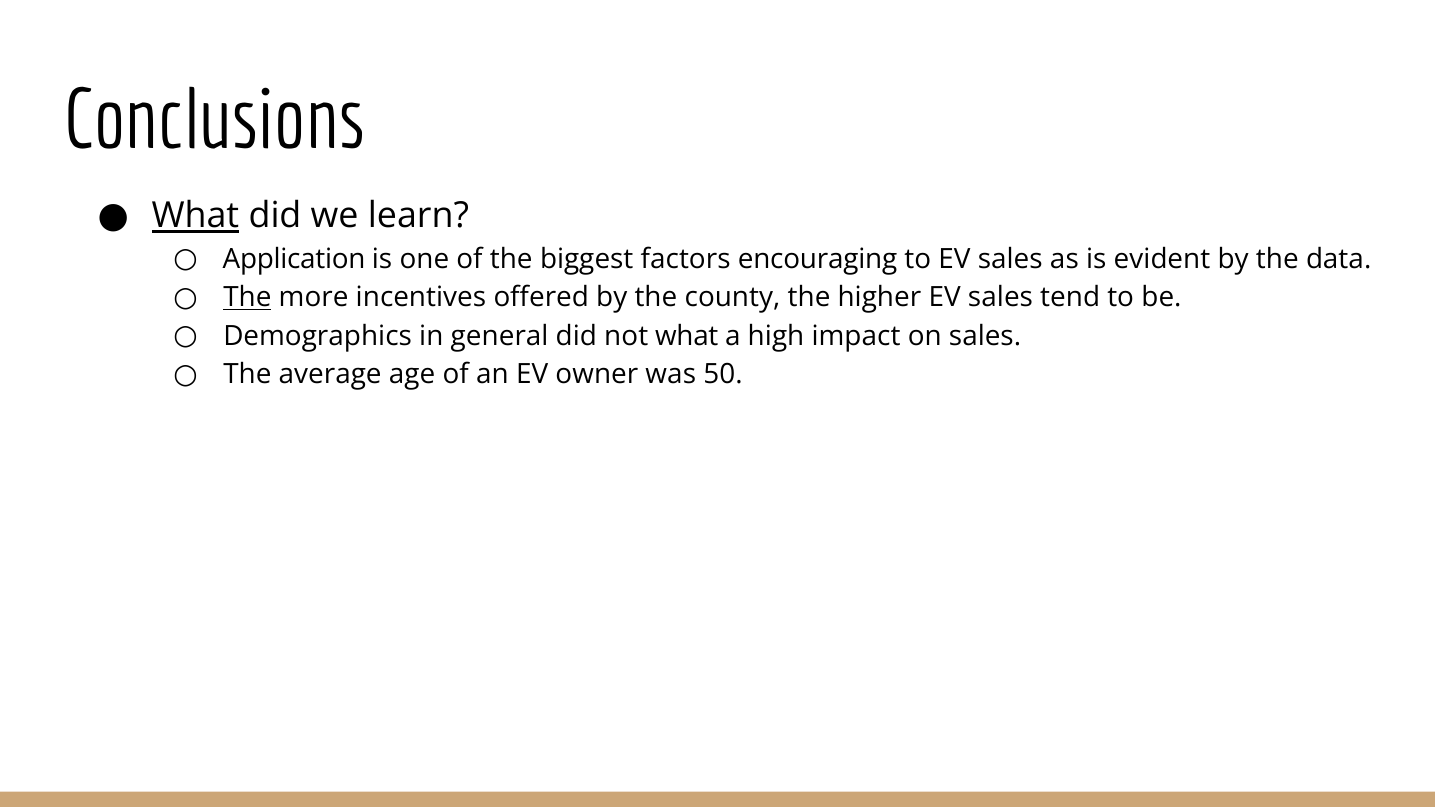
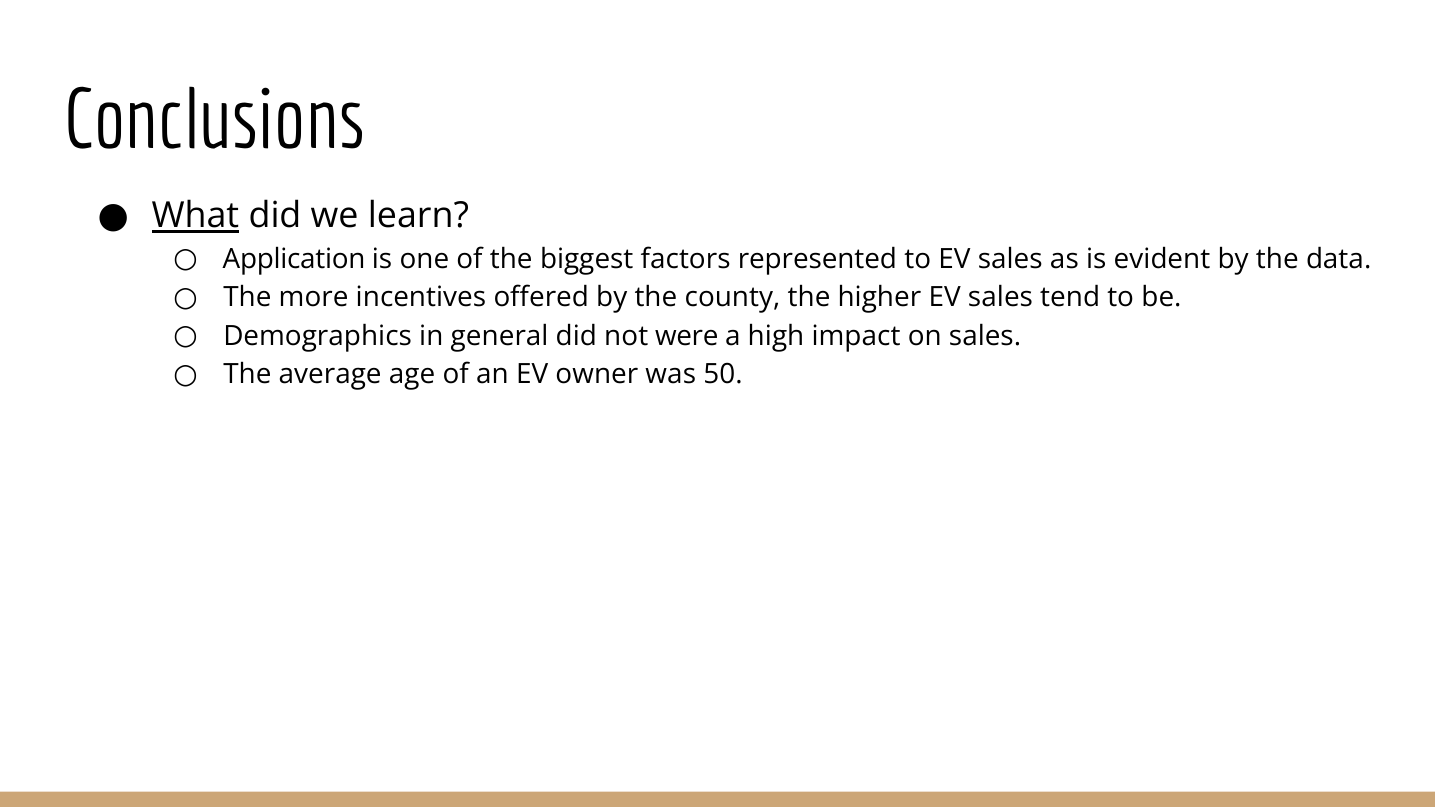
encouraging: encouraging -> represented
The at (247, 298) underline: present -> none
not what: what -> were
